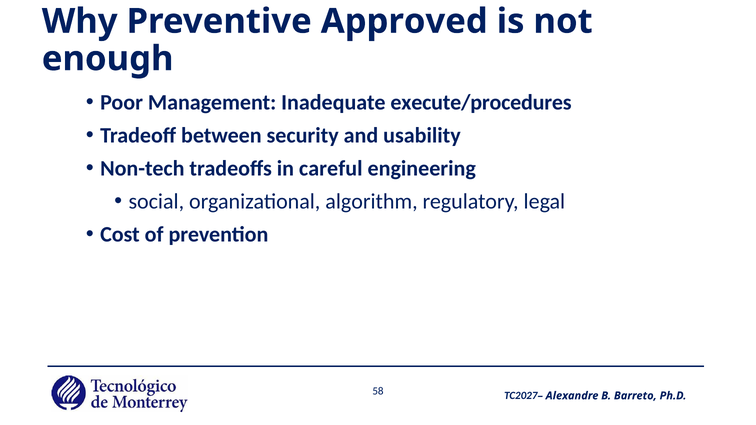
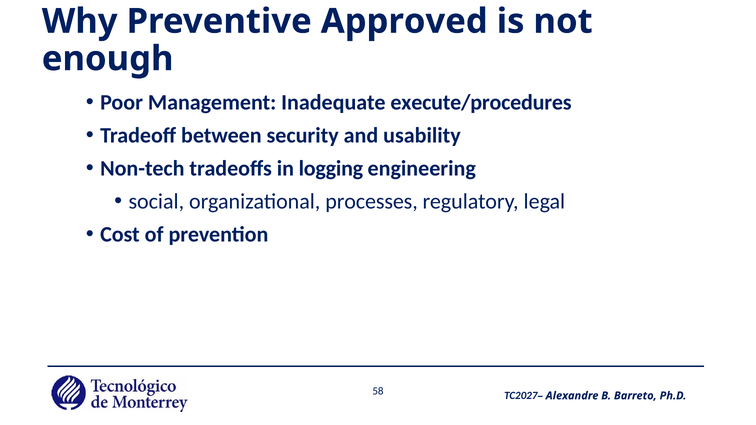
careful: careful -> logging
algorithm: algorithm -> processes
